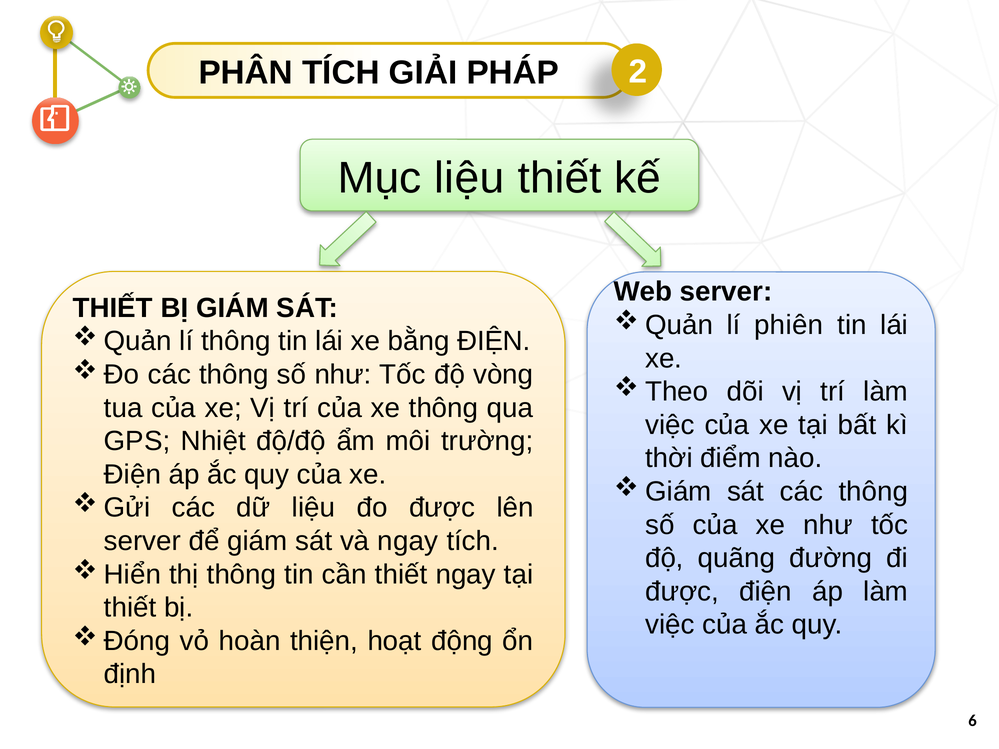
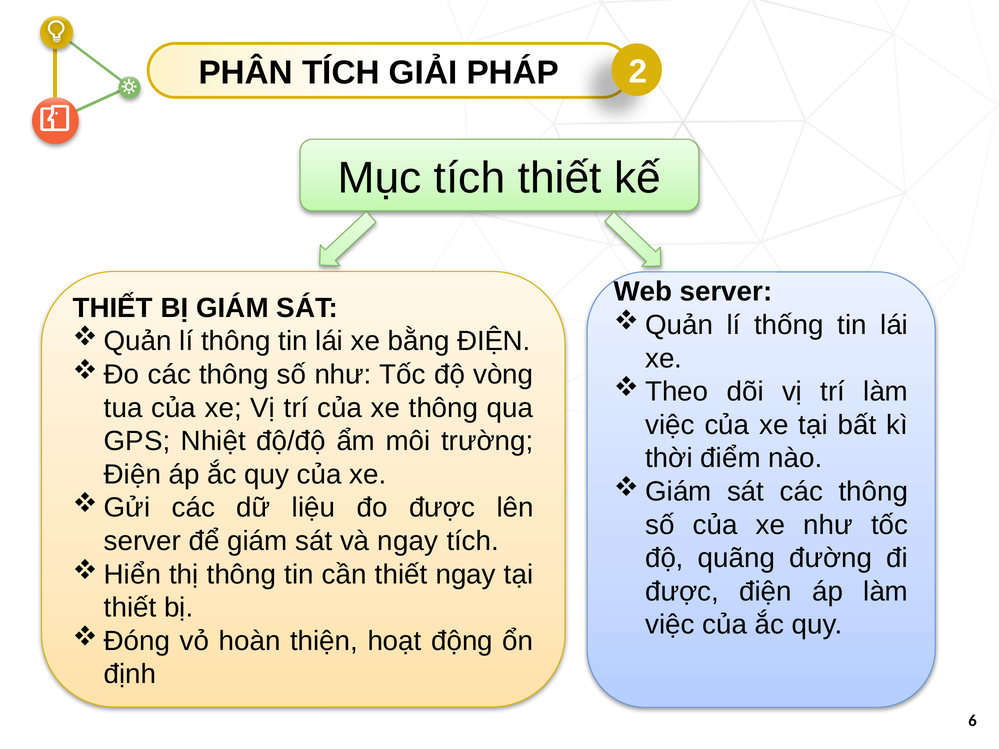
liệu at (469, 178): liệu -> tích
phiên: phiên -> thống
